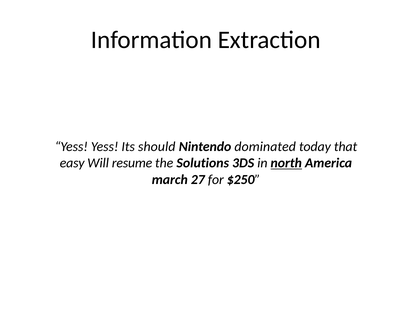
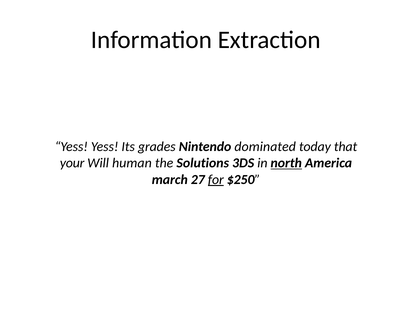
should: should -> grades
easy: easy -> your
resume: resume -> human
for underline: none -> present
